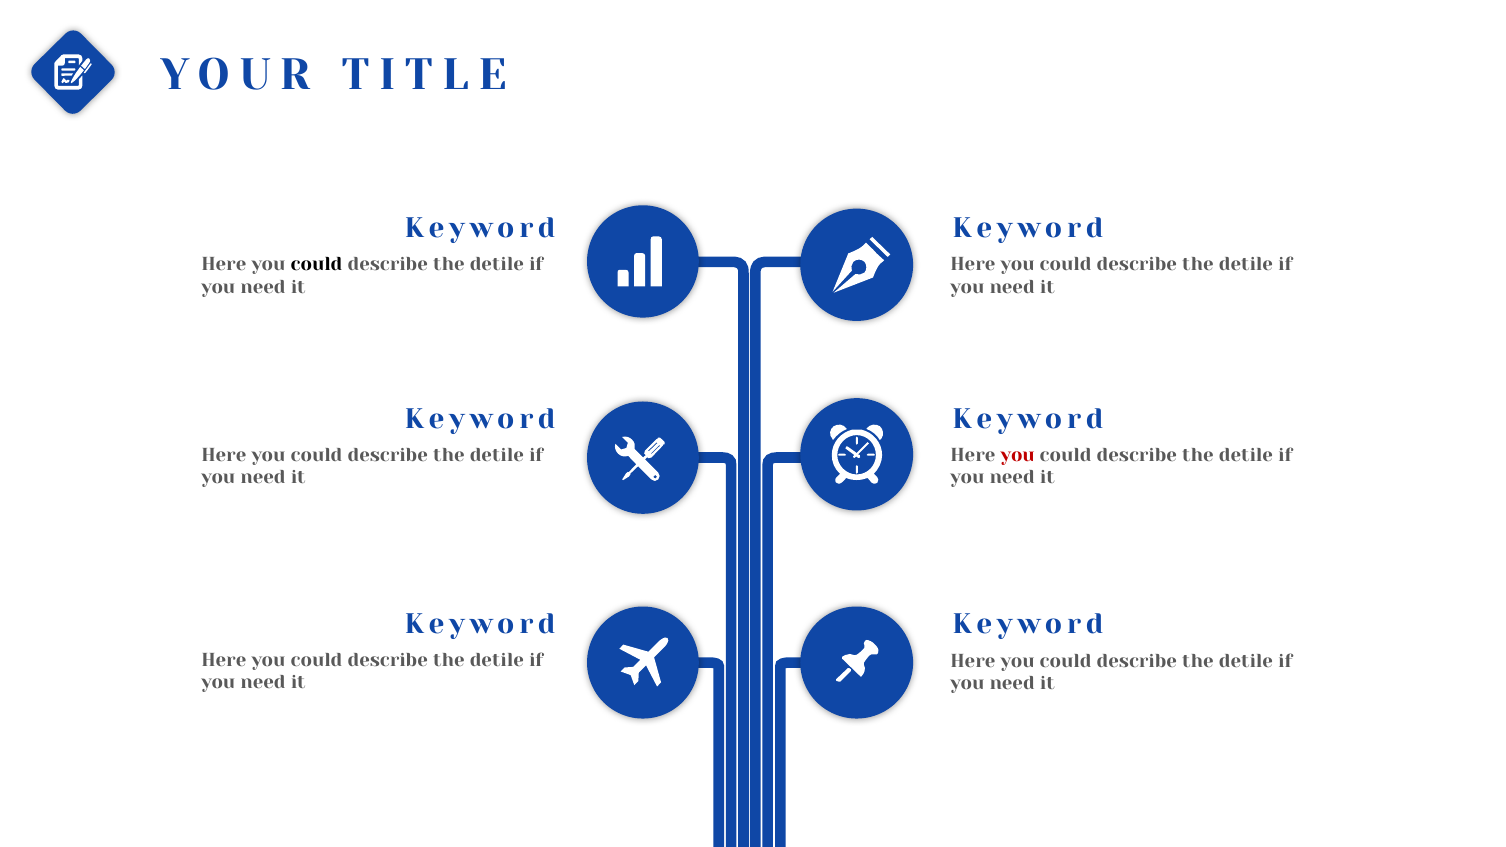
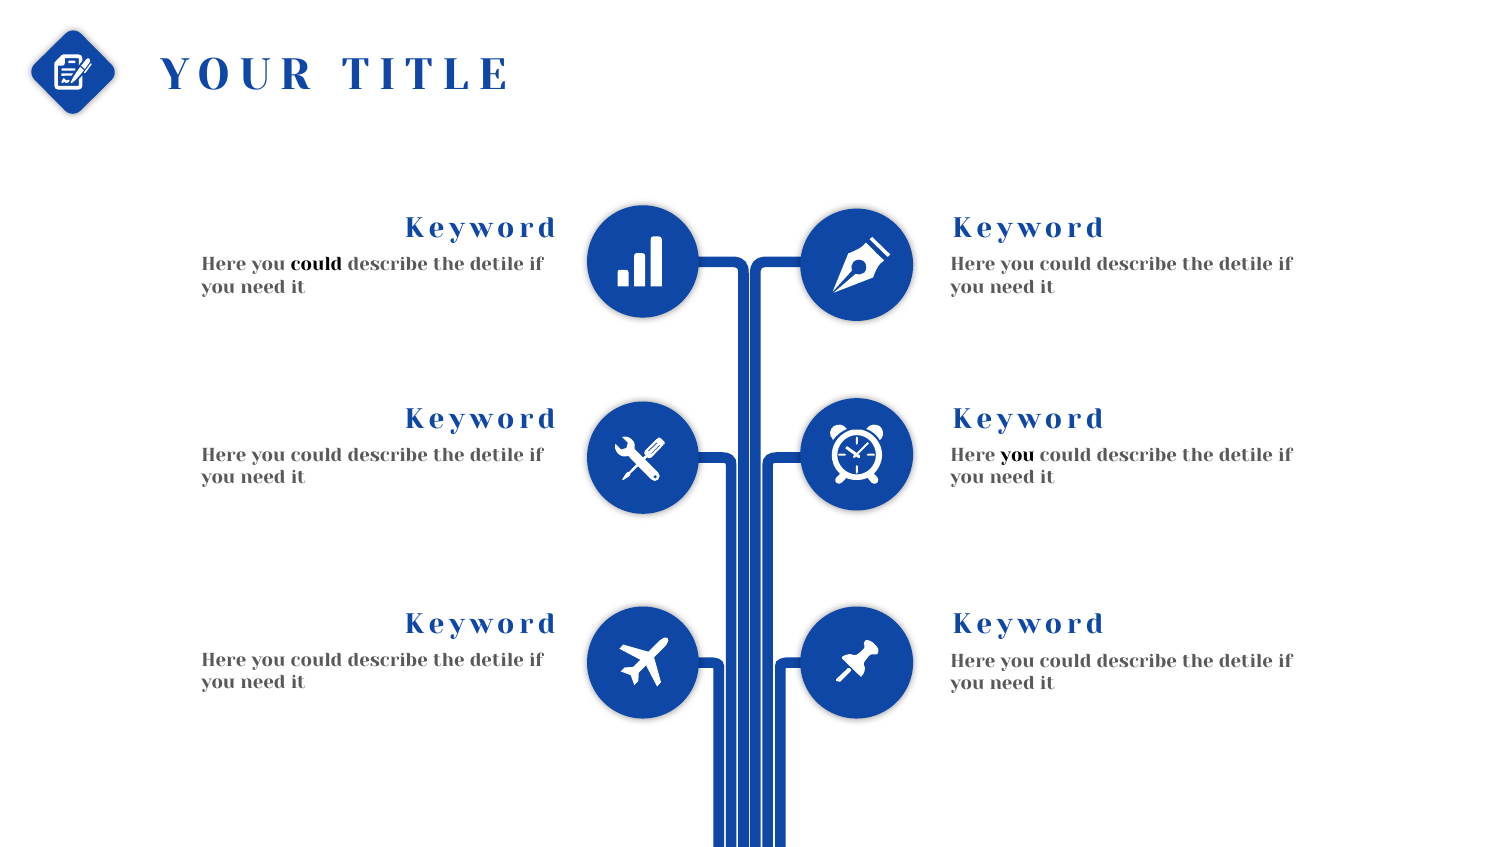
you at (1018, 455) colour: red -> black
